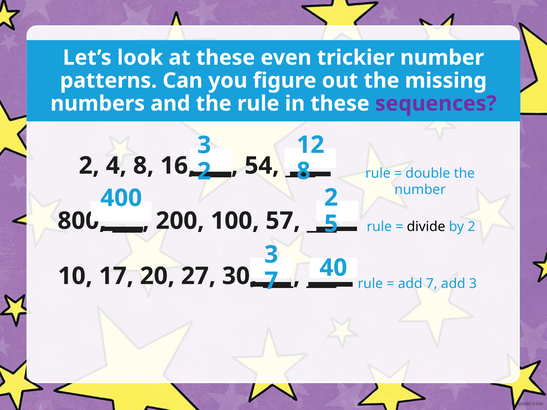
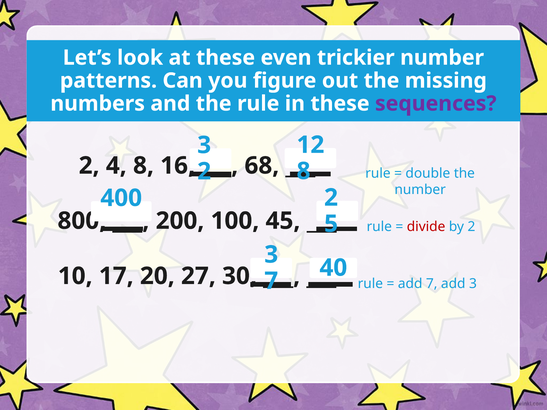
54: 54 -> 68
57: 57 -> 45
divide colour: black -> red
